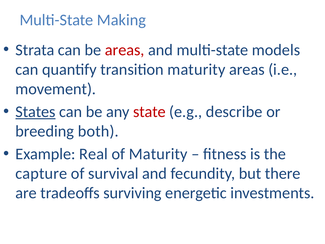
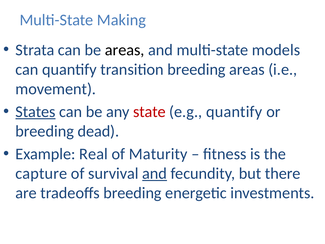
areas at (125, 50) colour: red -> black
transition maturity: maturity -> breeding
e.g describe: describe -> quantify
both: both -> dead
and at (155, 173) underline: none -> present
tradeoffs surviving: surviving -> breeding
